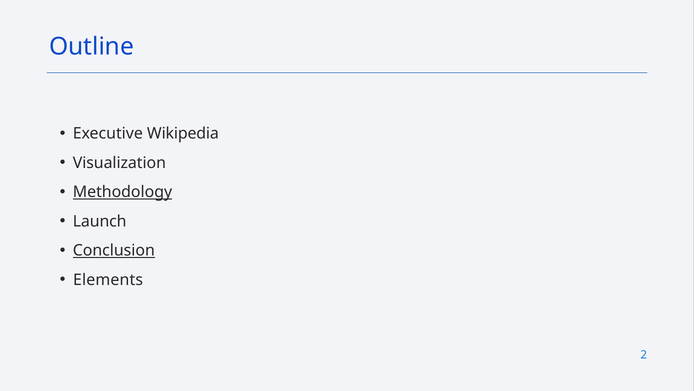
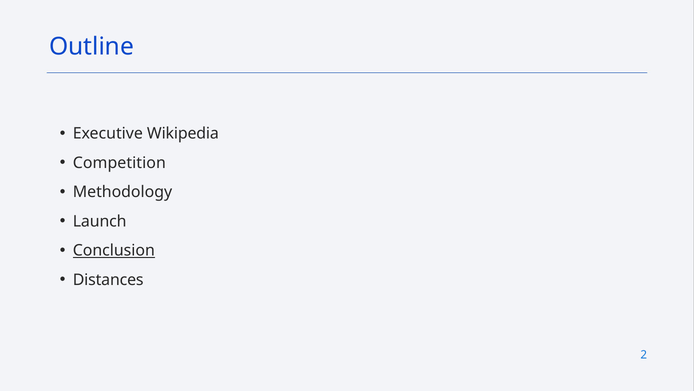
Visualization: Visualization -> Competition
Methodology underline: present -> none
Elements: Elements -> Distances
